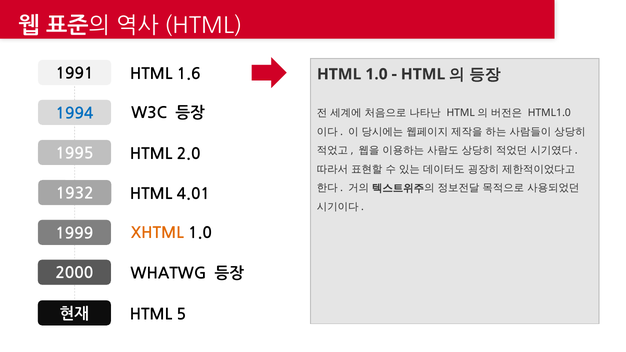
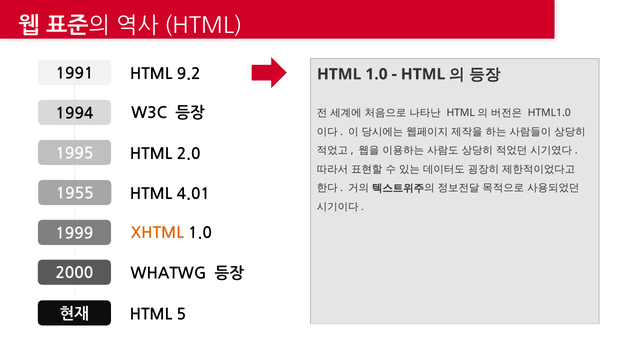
1.6: 1.6 -> 9.2
1994 colour: blue -> black
1932: 1932 -> 1955
